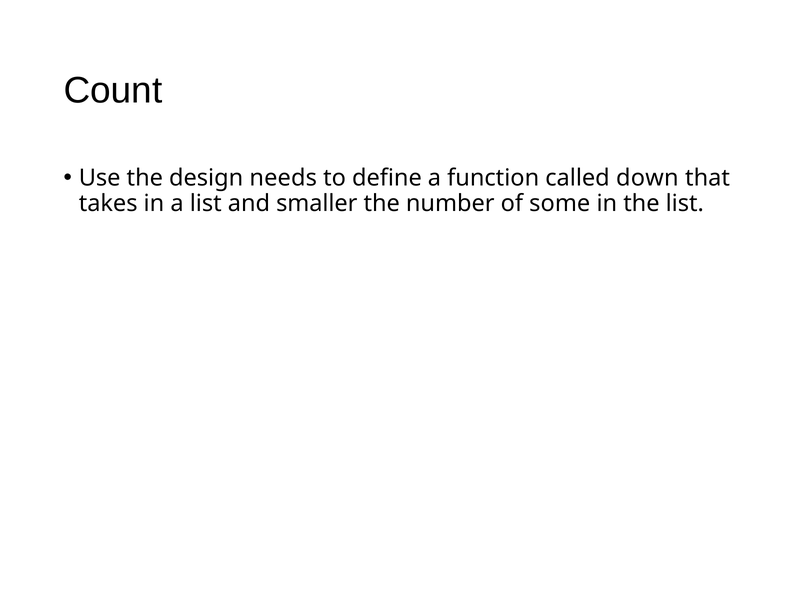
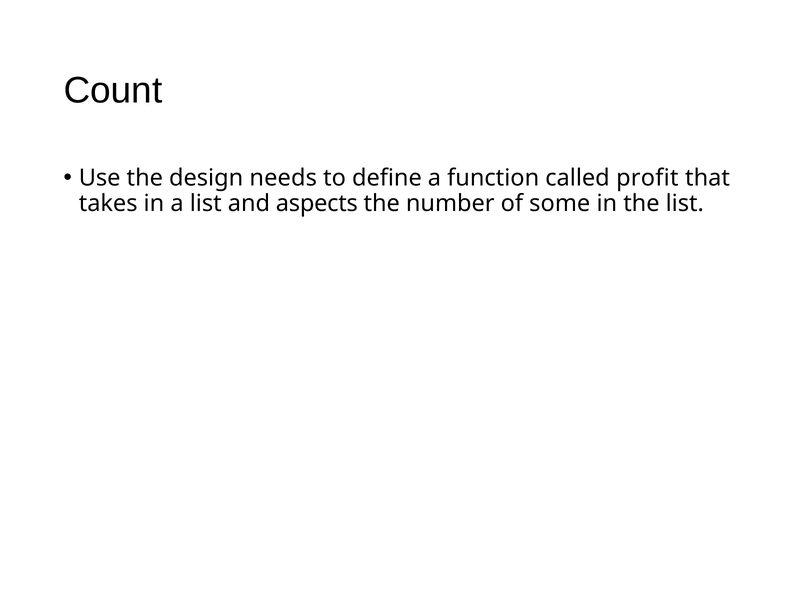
down: down -> profit
smaller: smaller -> aspects
